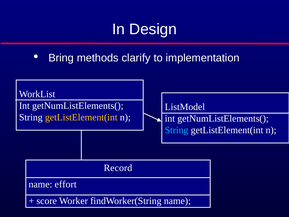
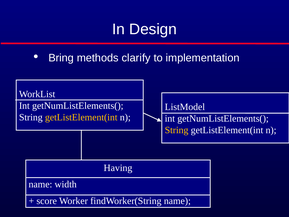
String at (177, 130) colour: light blue -> yellow
Record: Record -> Having
effort: effort -> width
